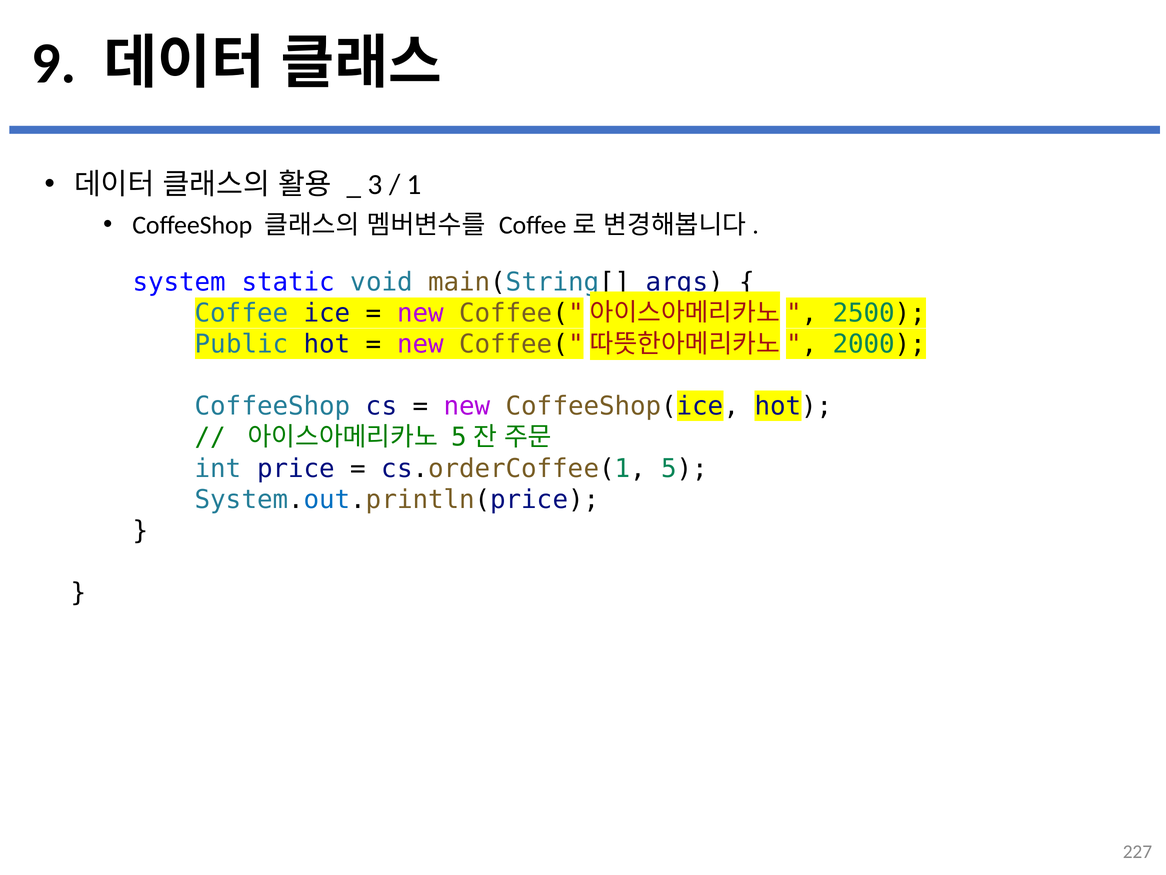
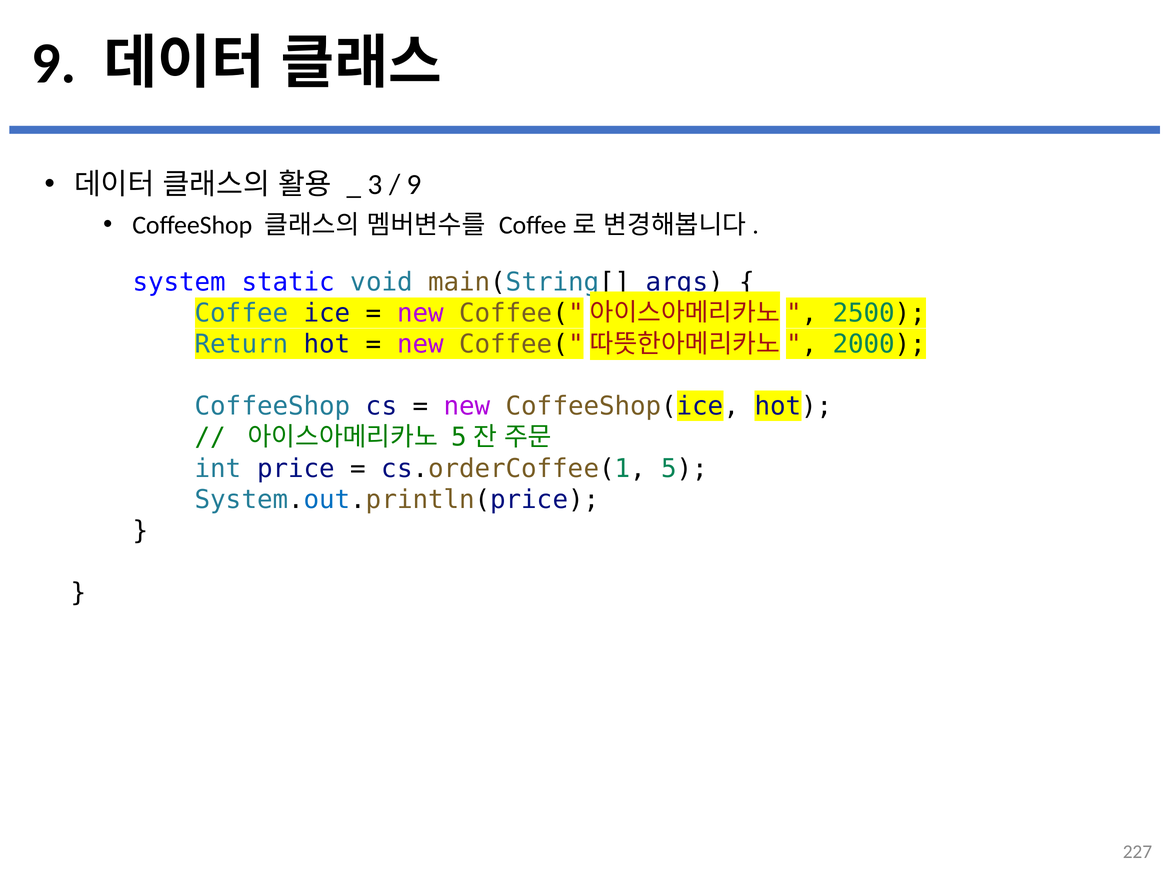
1 at (414, 184): 1 -> 9
Public: Public -> Return
